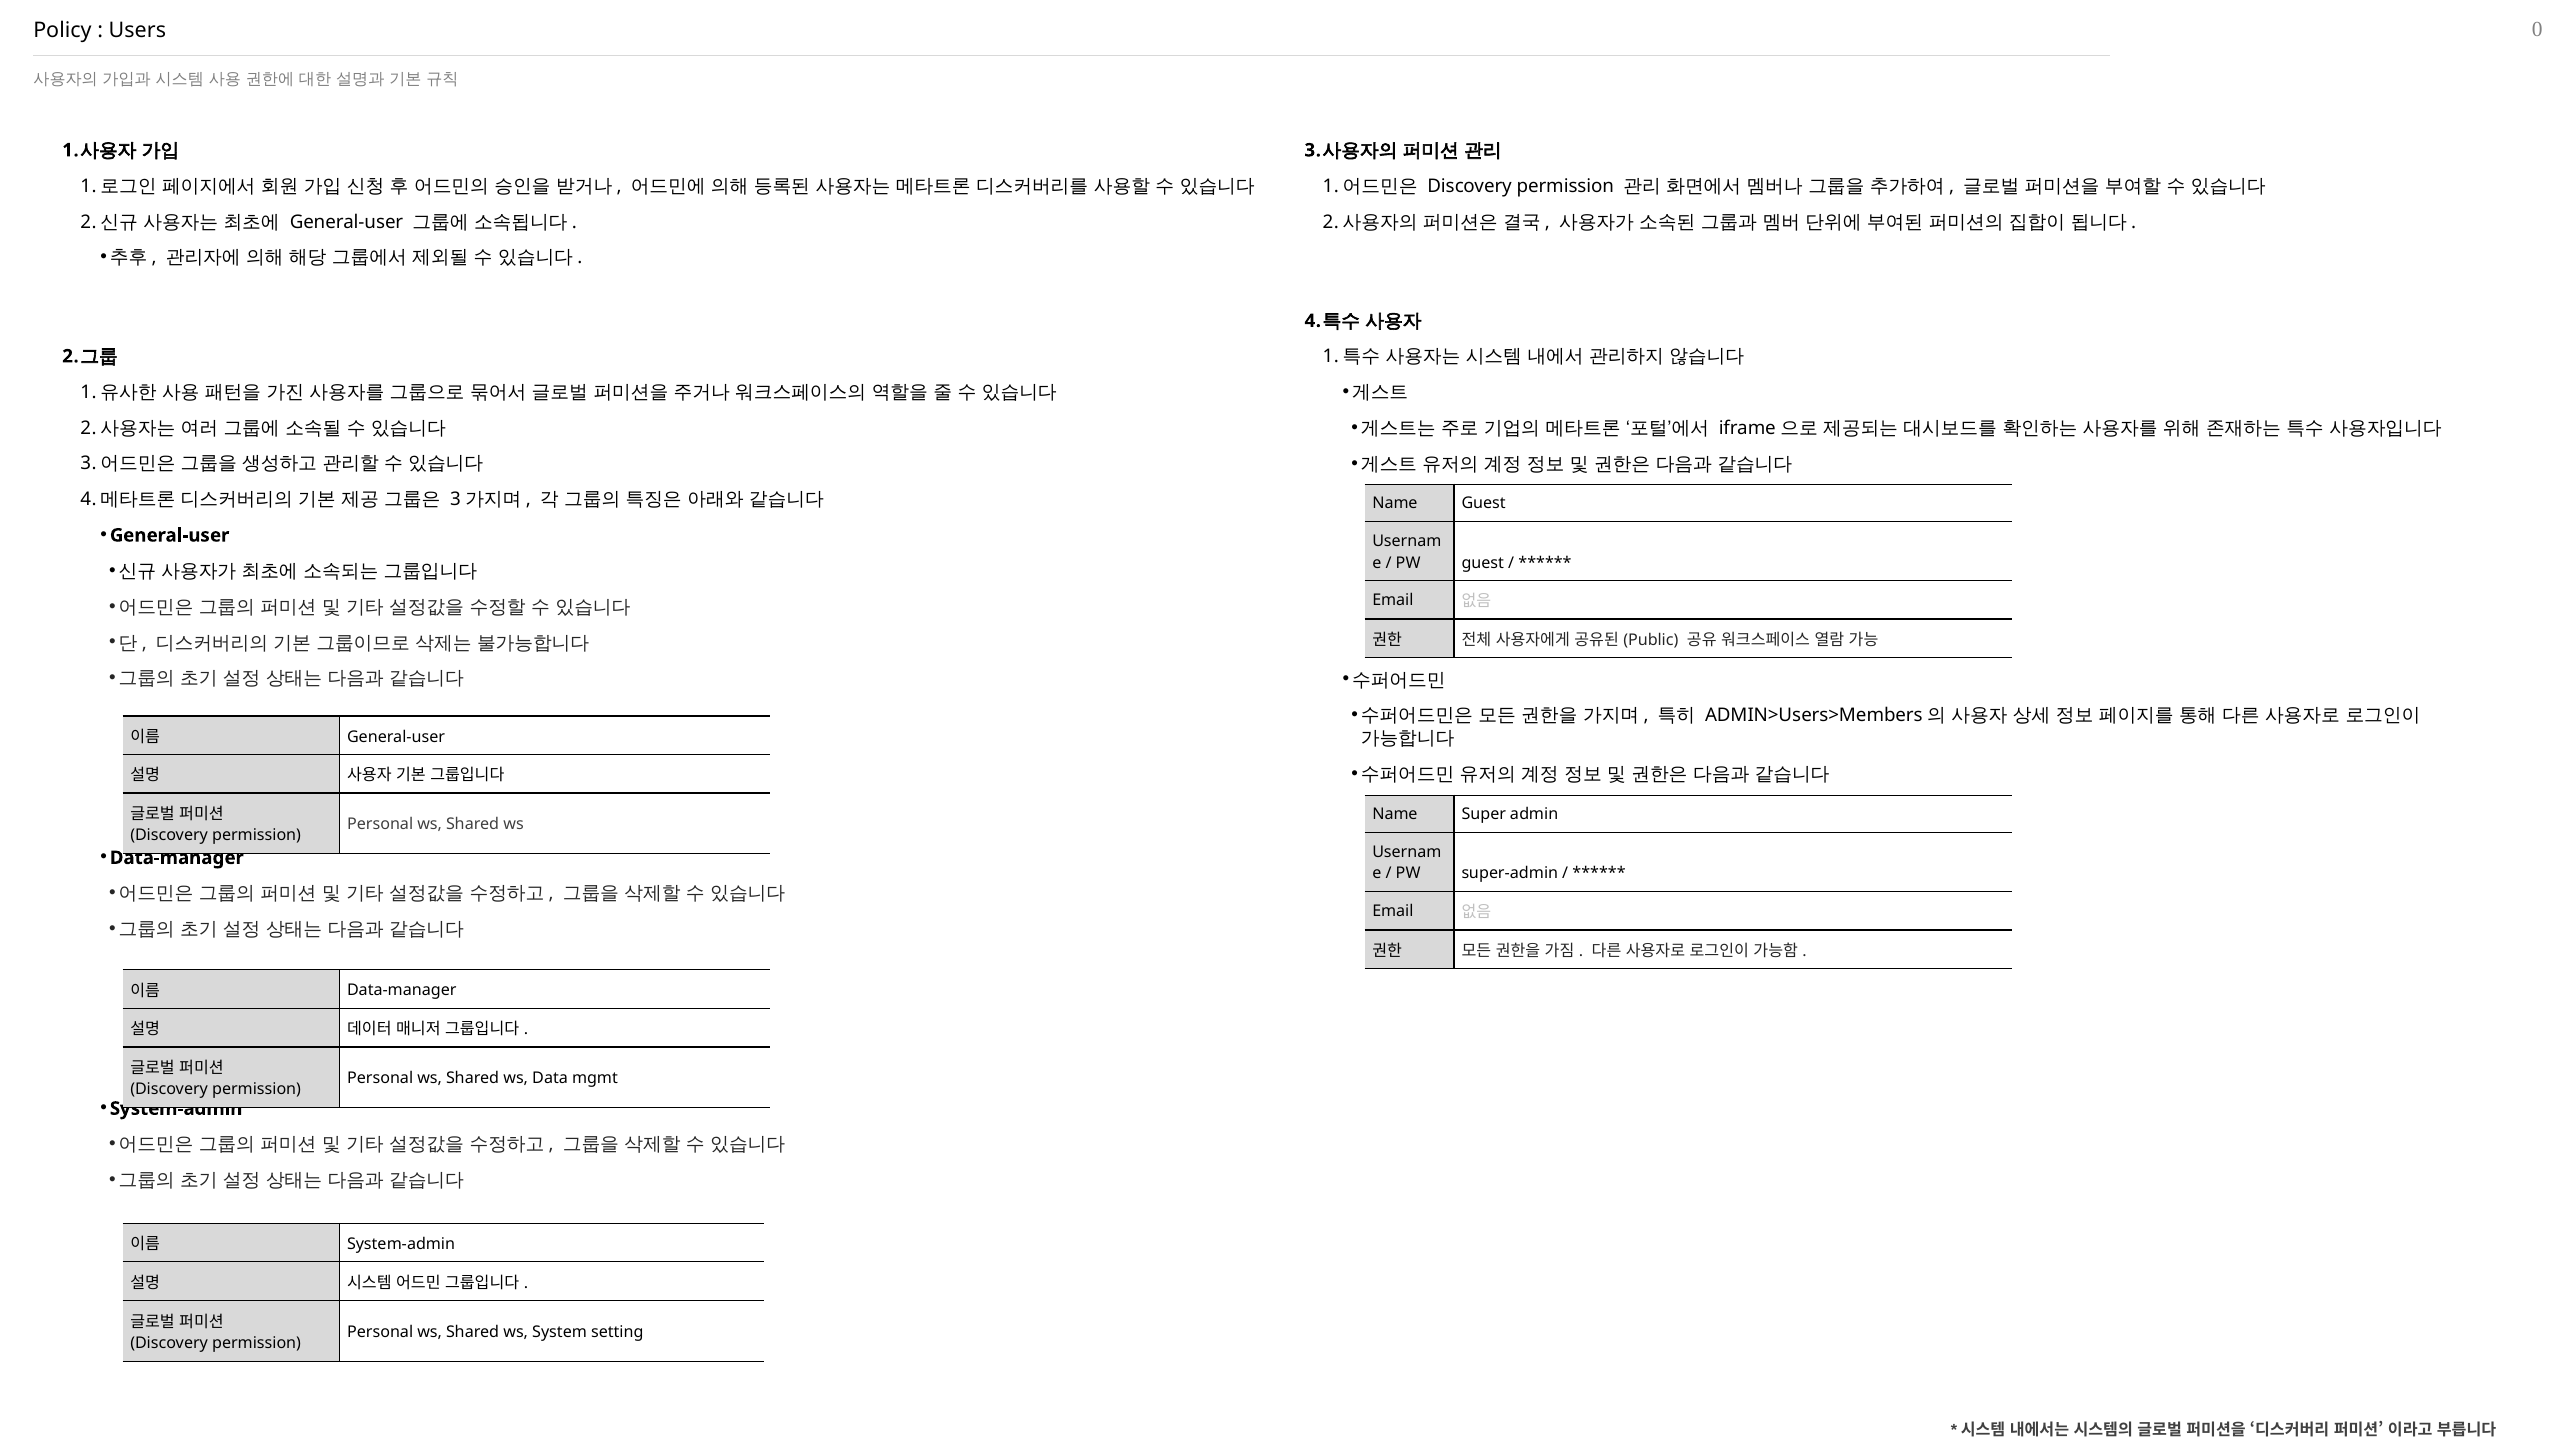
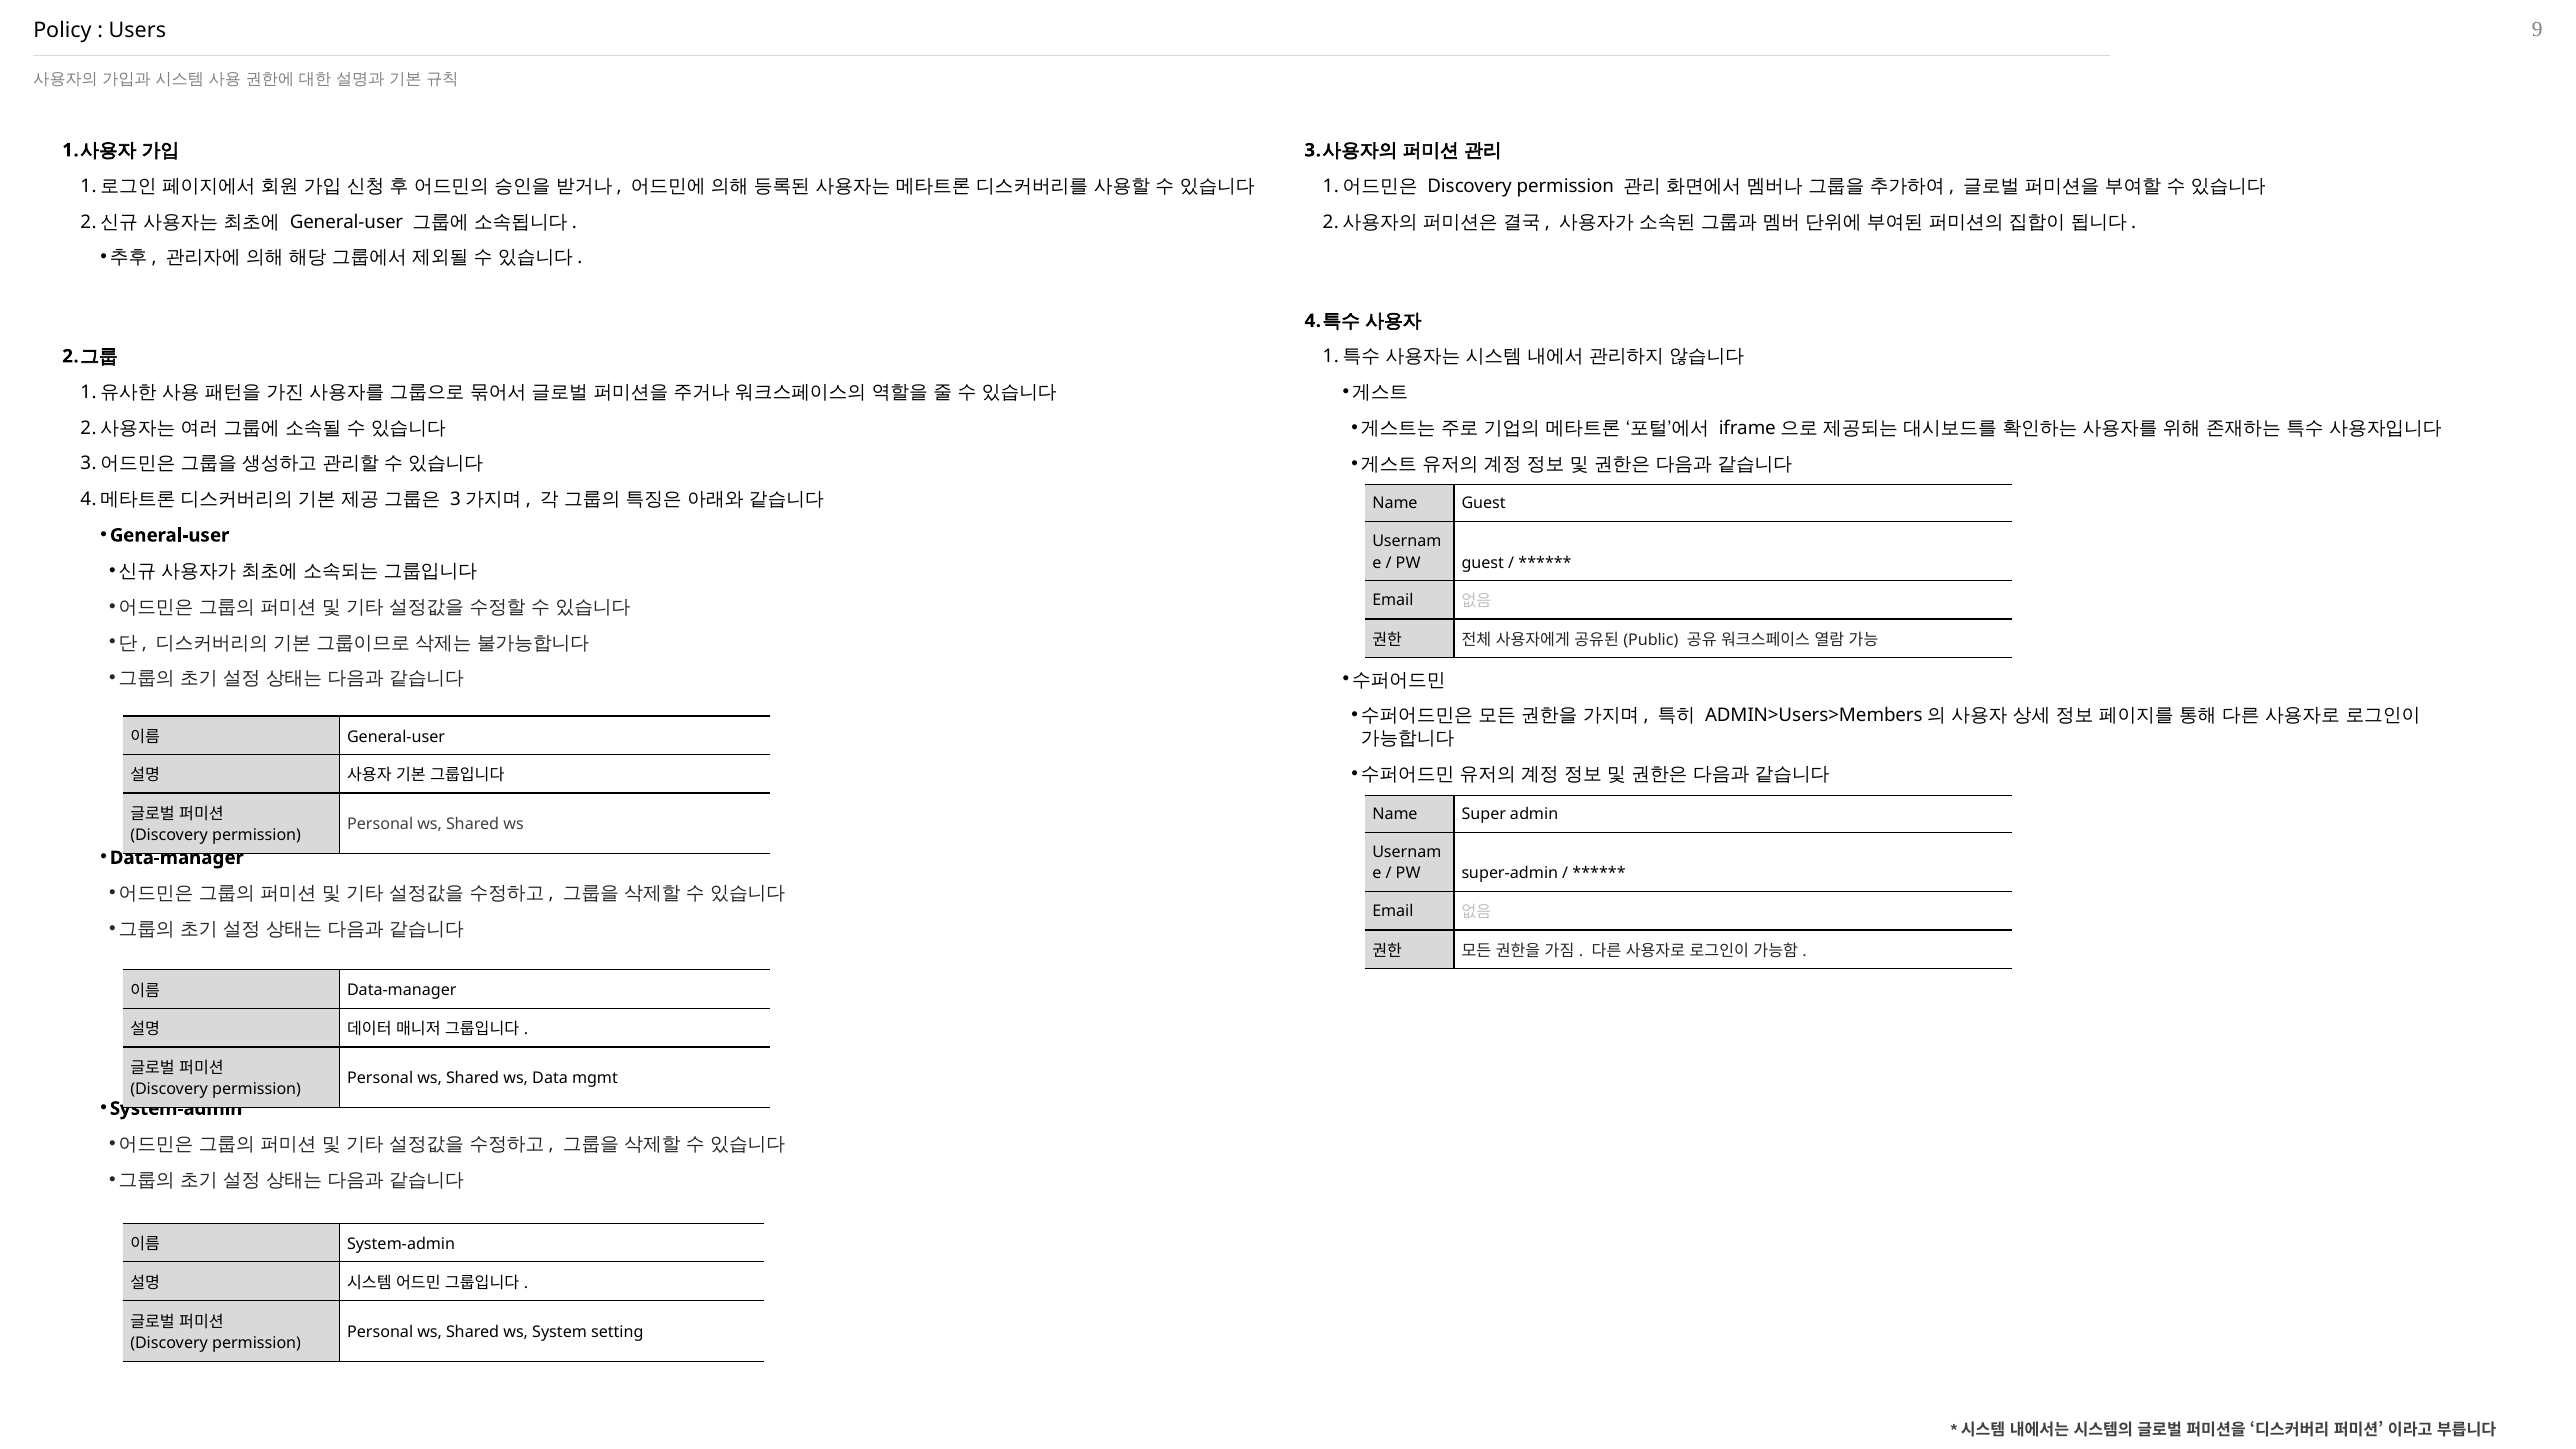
0: 0 -> 9
